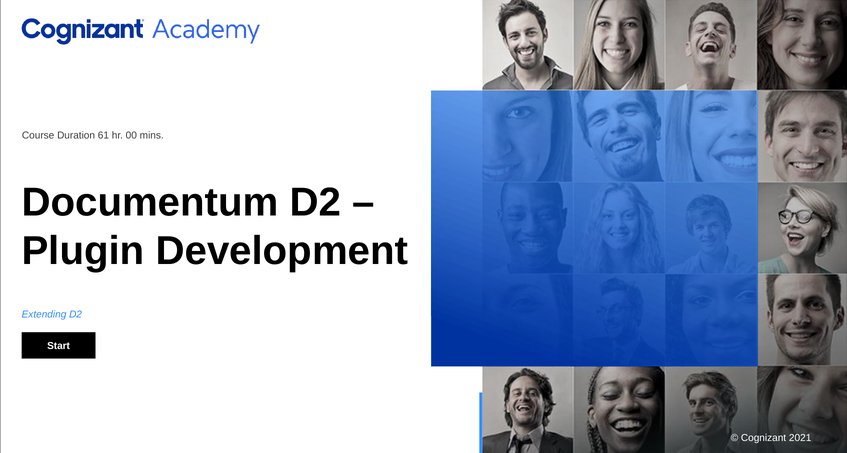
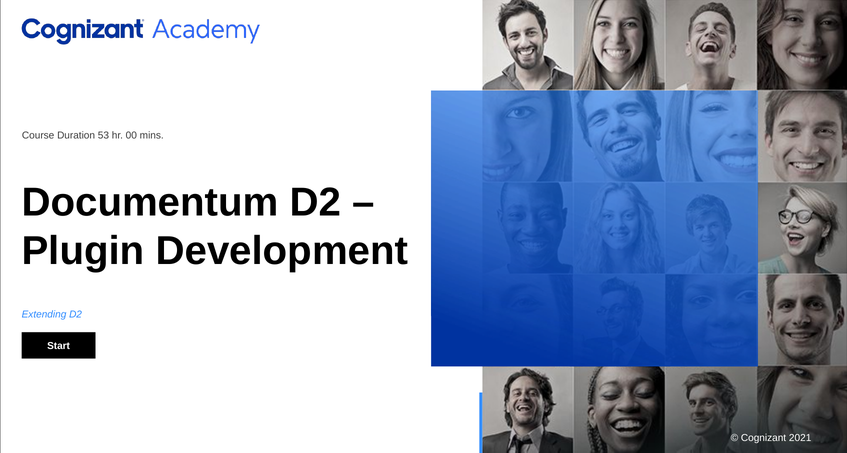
61: 61 -> 53
